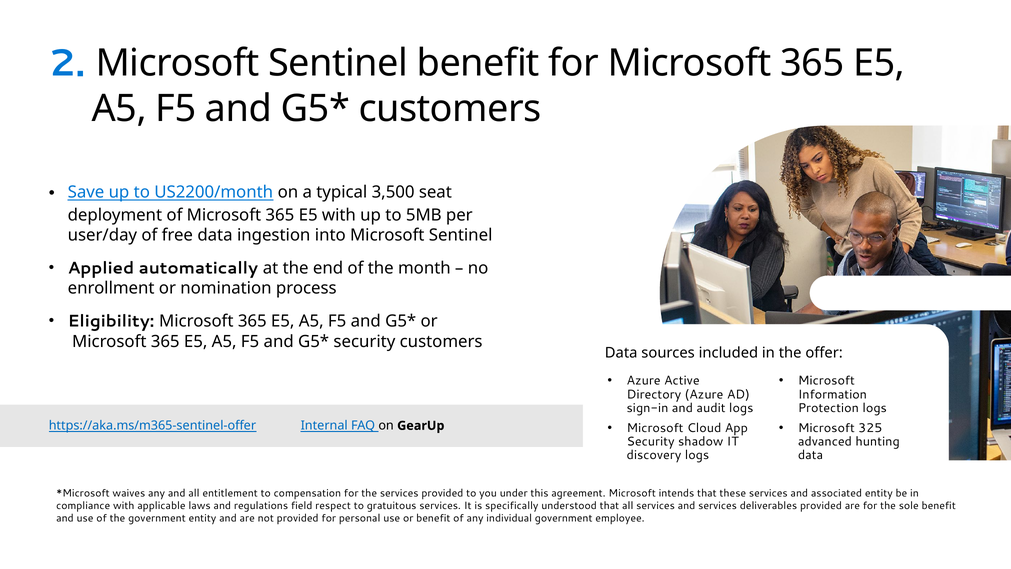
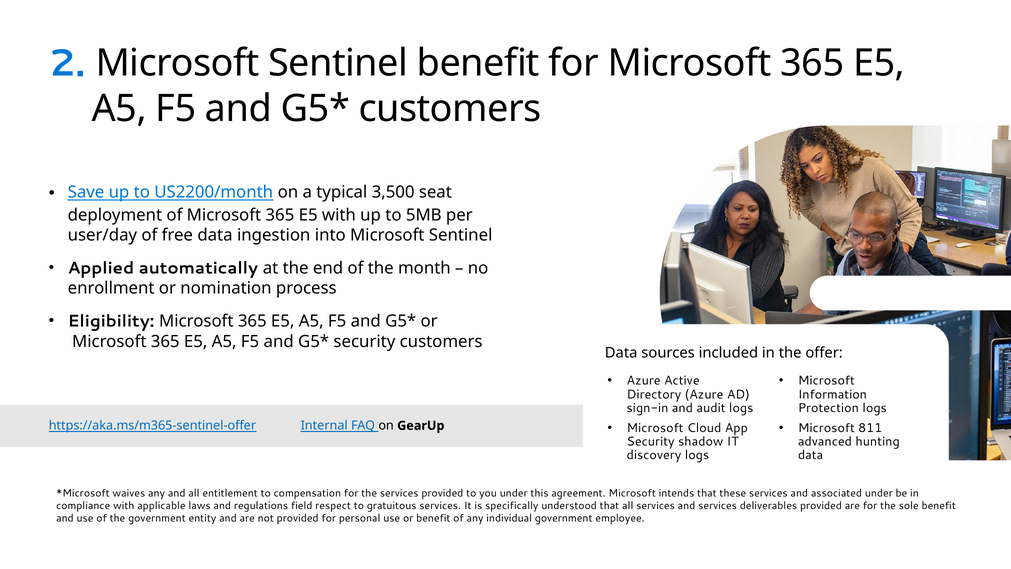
325: 325 -> 811
associated entity: entity -> under
